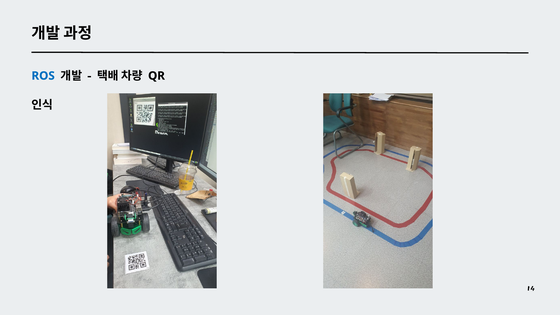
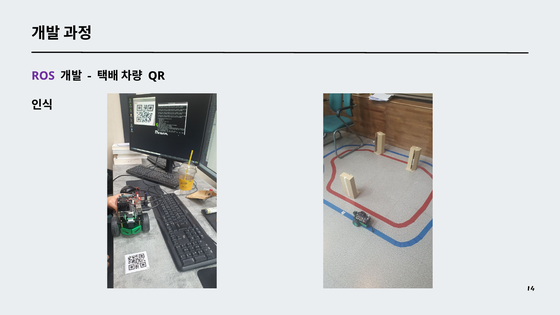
ROS colour: blue -> purple
